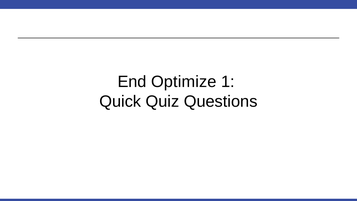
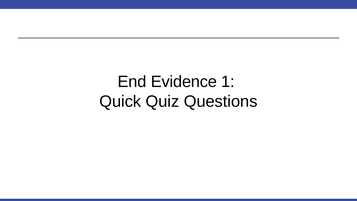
Optimize: Optimize -> Evidence
